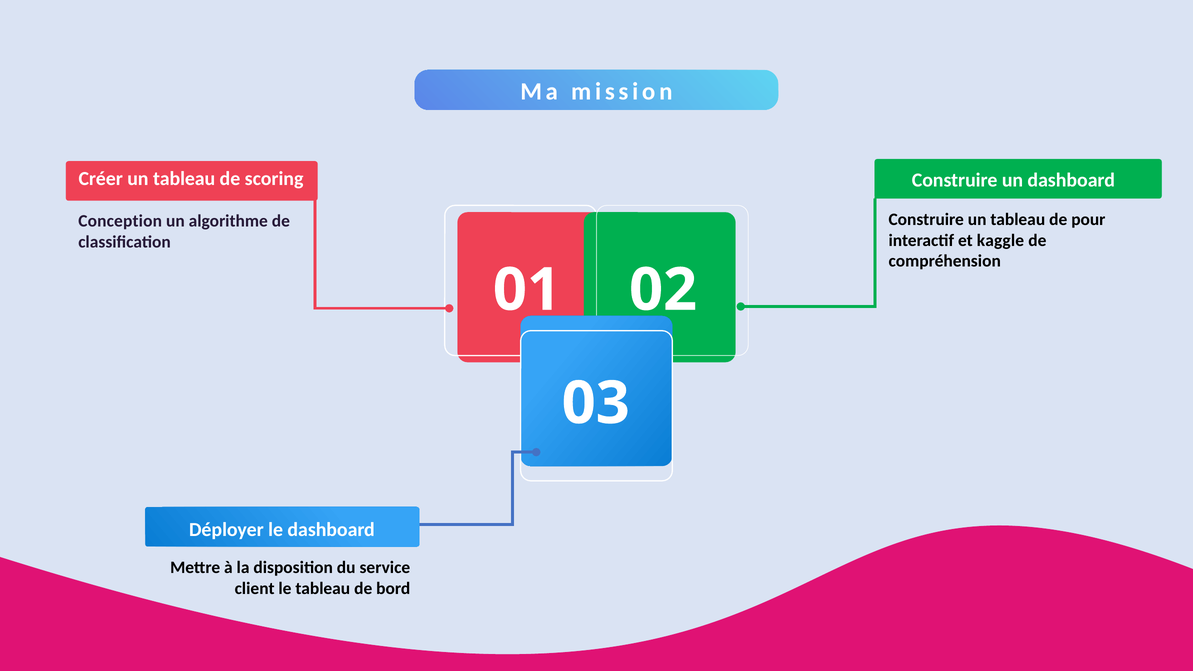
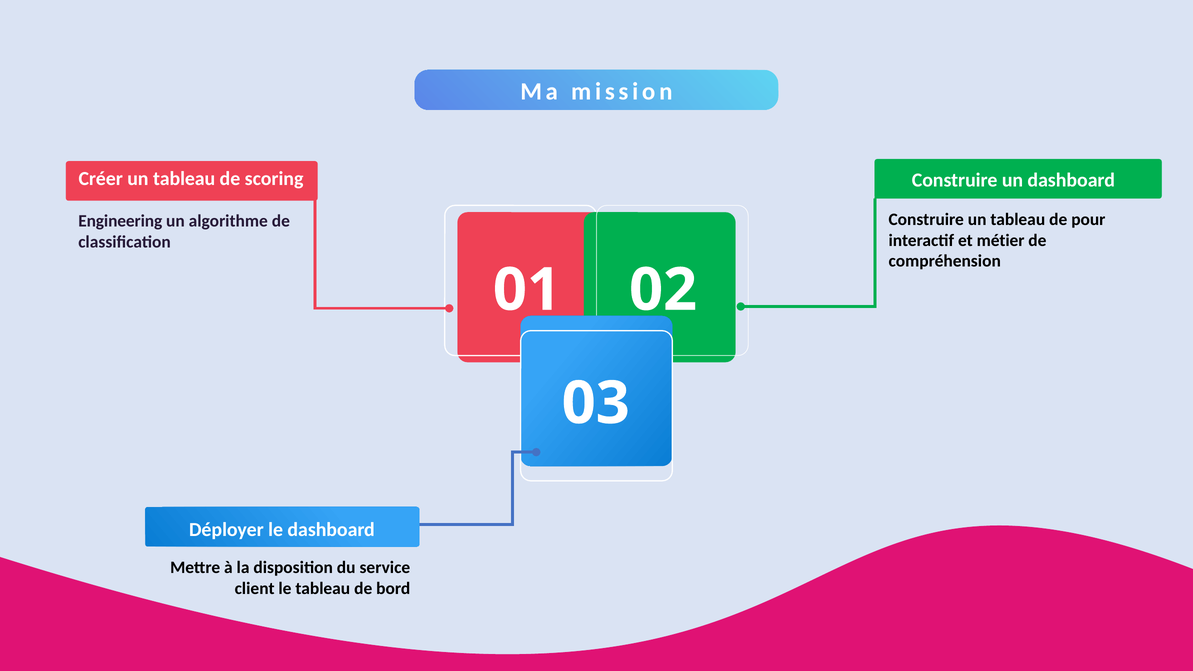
Conception: Conception -> Engineering
kaggle: kaggle -> métier
